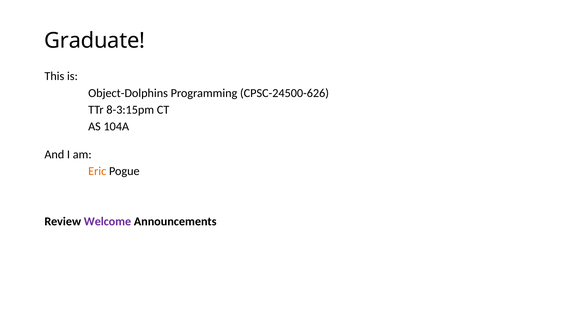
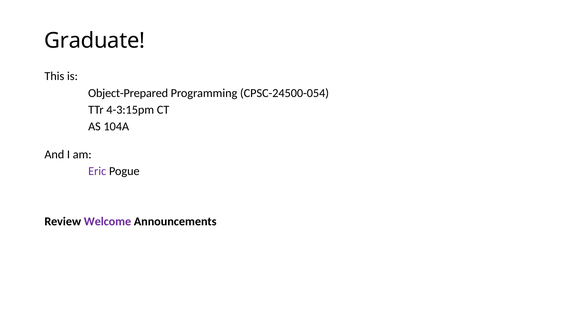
Object-Dolphins: Object-Dolphins -> Object-Prepared
CPSC-24500-626: CPSC-24500-626 -> CPSC-24500-054
8-3:15pm: 8-3:15pm -> 4-3:15pm
Eric colour: orange -> purple
